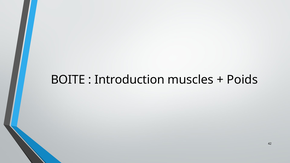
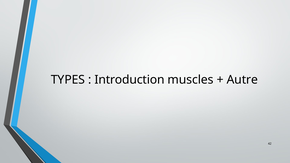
BOITE: BOITE -> TYPES
Poids: Poids -> Autre
